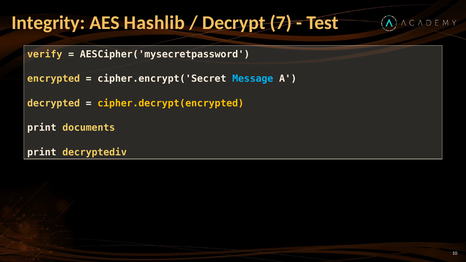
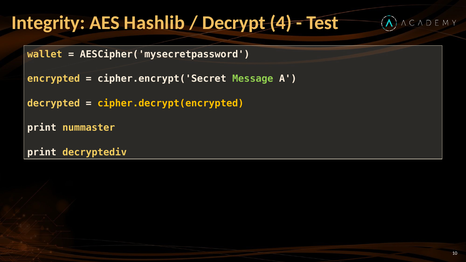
7: 7 -> 4
verify: verify -> wallet
Message colour: light blue -> light green
documents: documents -> nummaster
